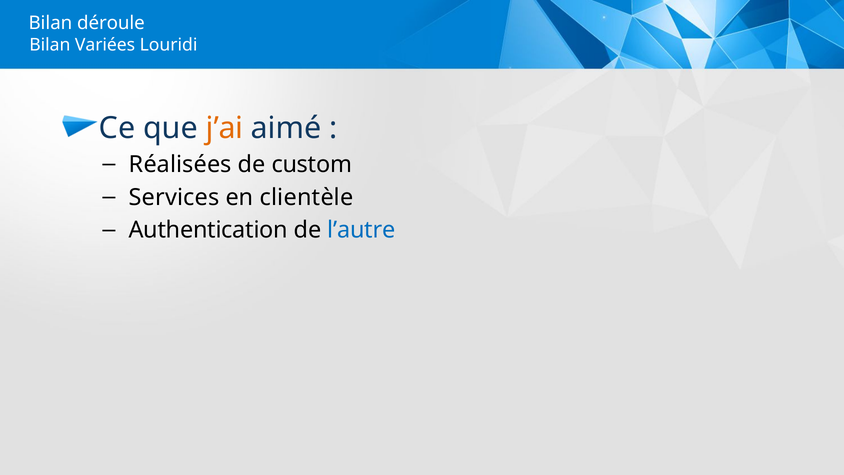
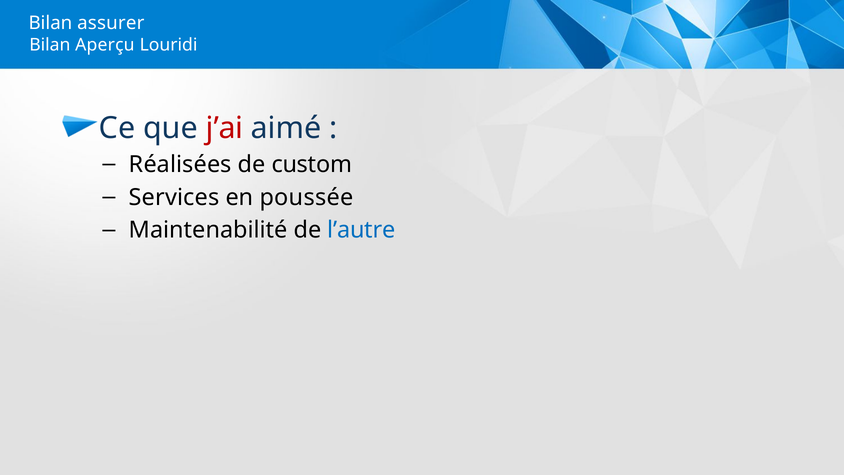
déroule: déroule -> assurer
Variées: Variées -> Aperçu
j’ai colour: orange -> red
clientèle: clientèle -> poussée
Authentication: Authentication -> Maintenabilité
